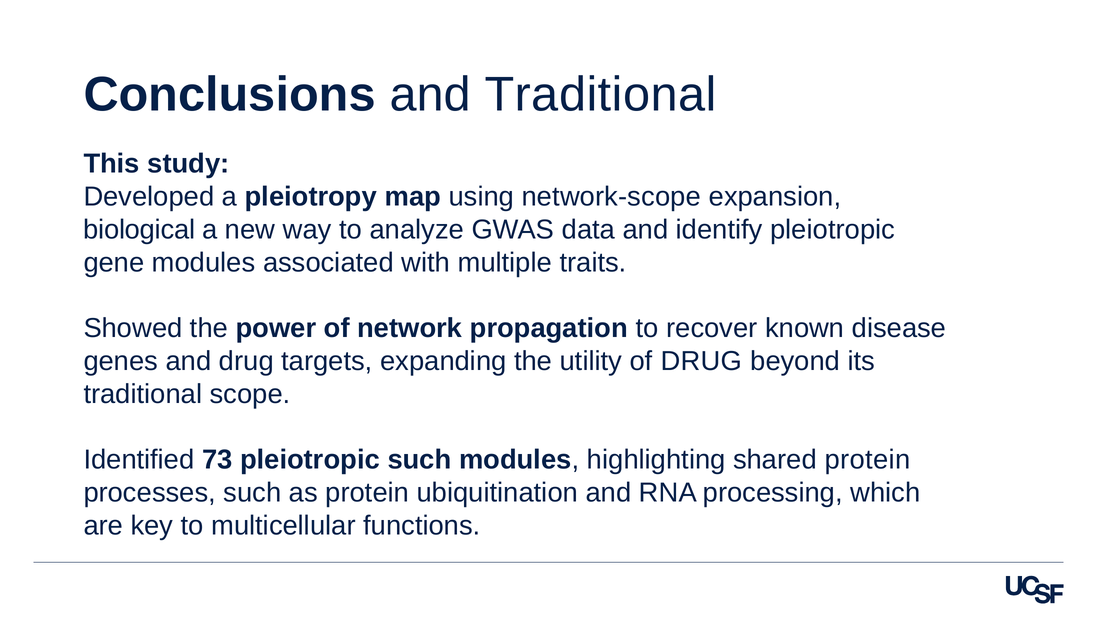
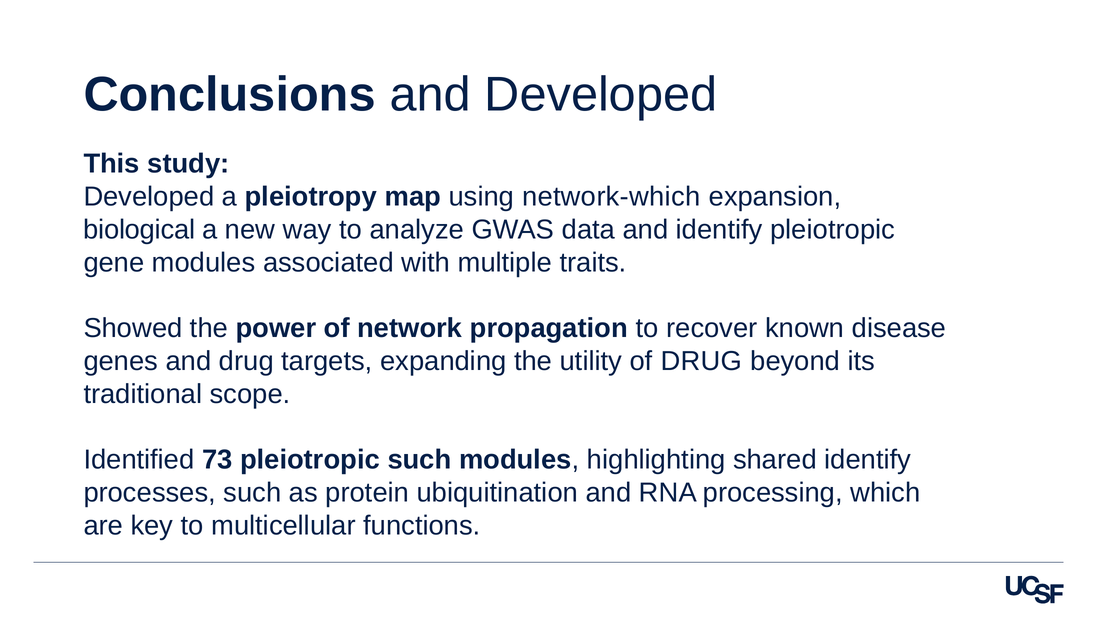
and Traditional: Traditional -> Developed
network-scope: network-scope -> network-which
shared protein: protein -> identify
